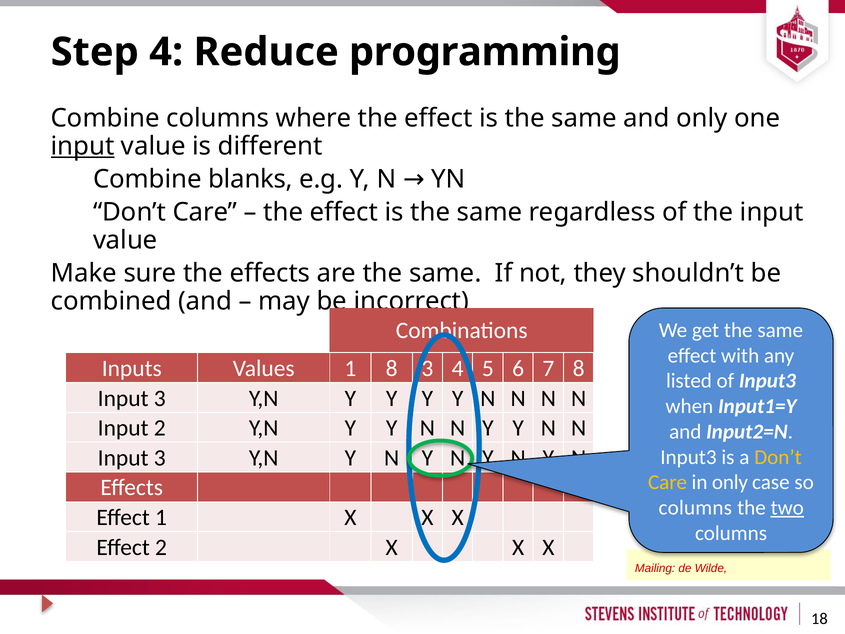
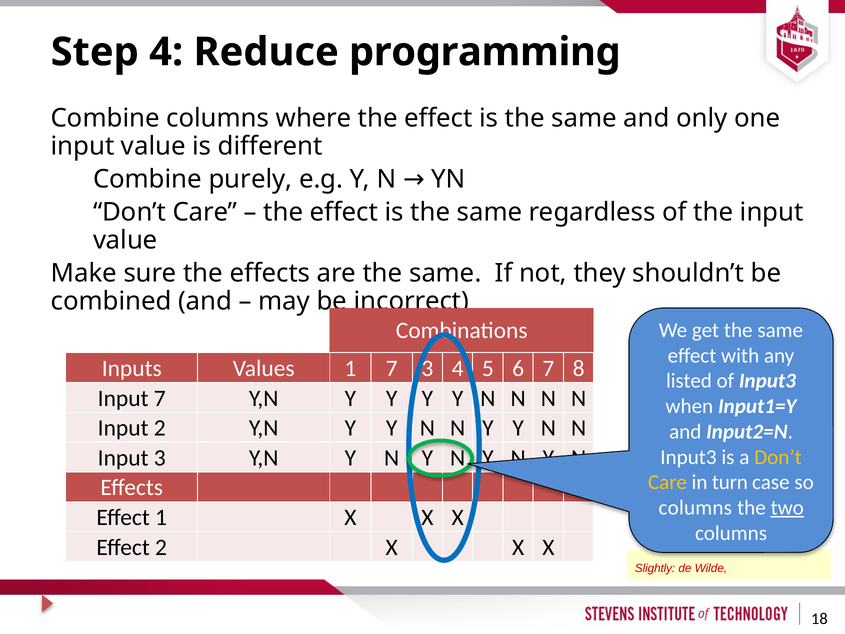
input at (83, 146) underline: present -> none
blanks: blanks -> purely
1 8: 8 -> 7
3 at (160, 398): 3 -> 7
in only: only -> turn
Mailing: Mailing -> Slightly
